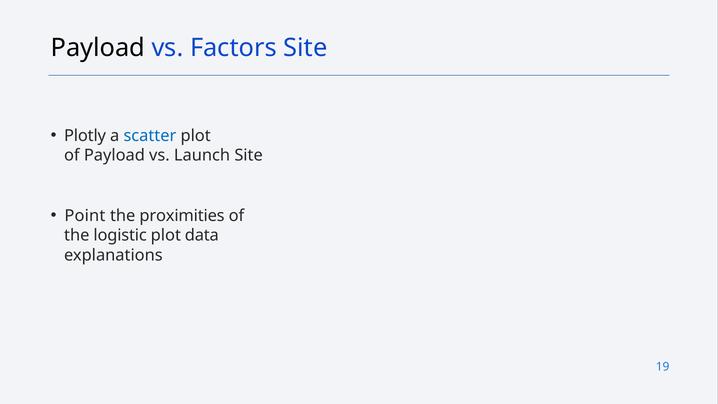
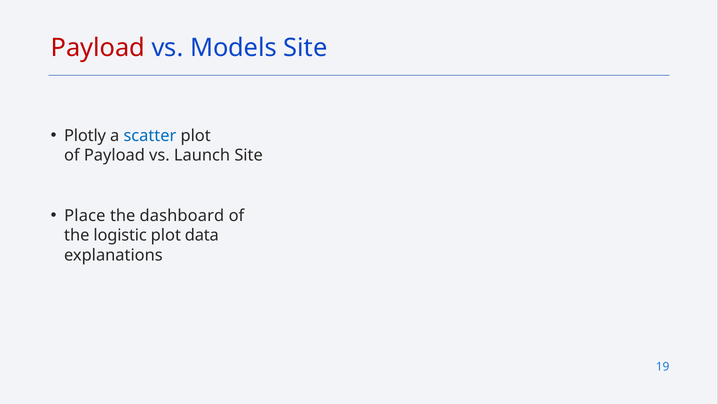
Payload at (98, 48) colour: black -> red
Factors: Factors -> Models
Point: Point -> Place
proximities: proximities -> dashboard
